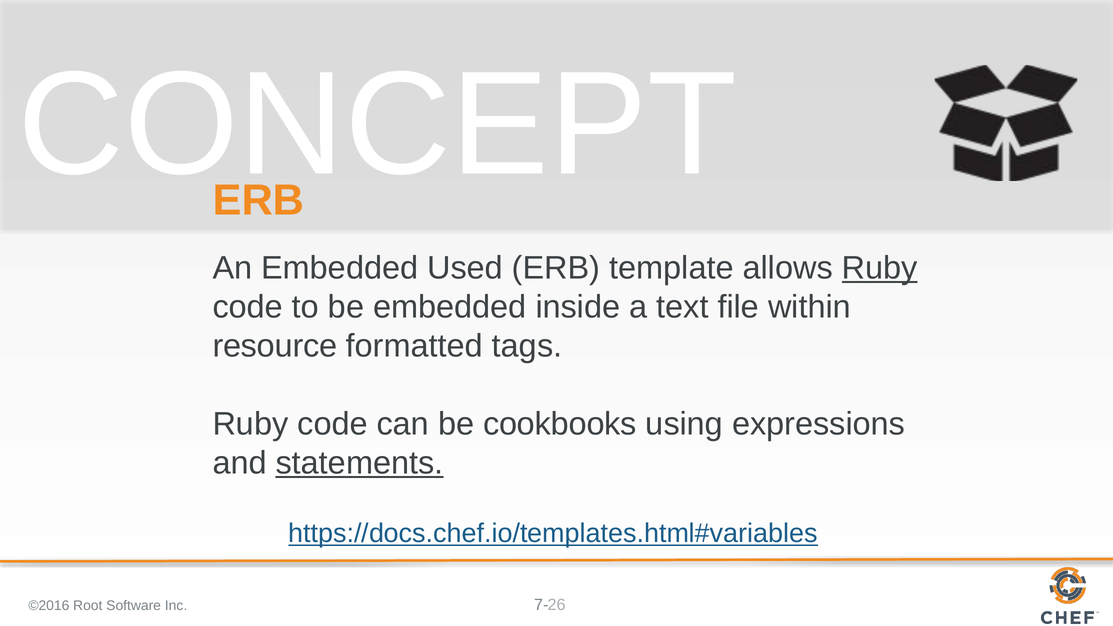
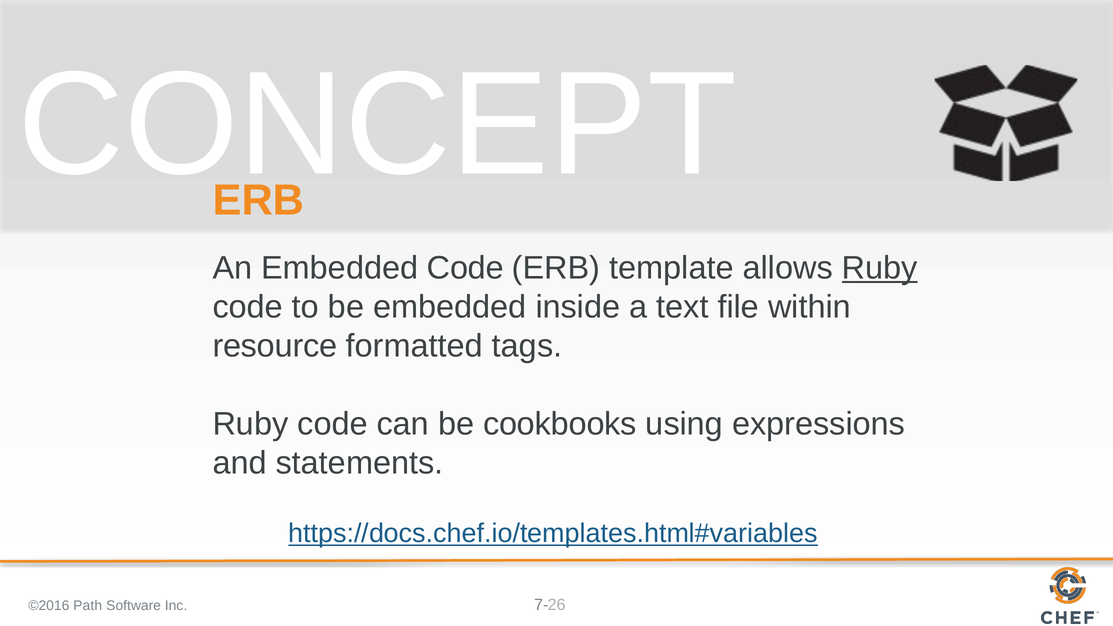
Embedded Used: Used -> Code
statements underline: present -> none
Root: Root -> Path
